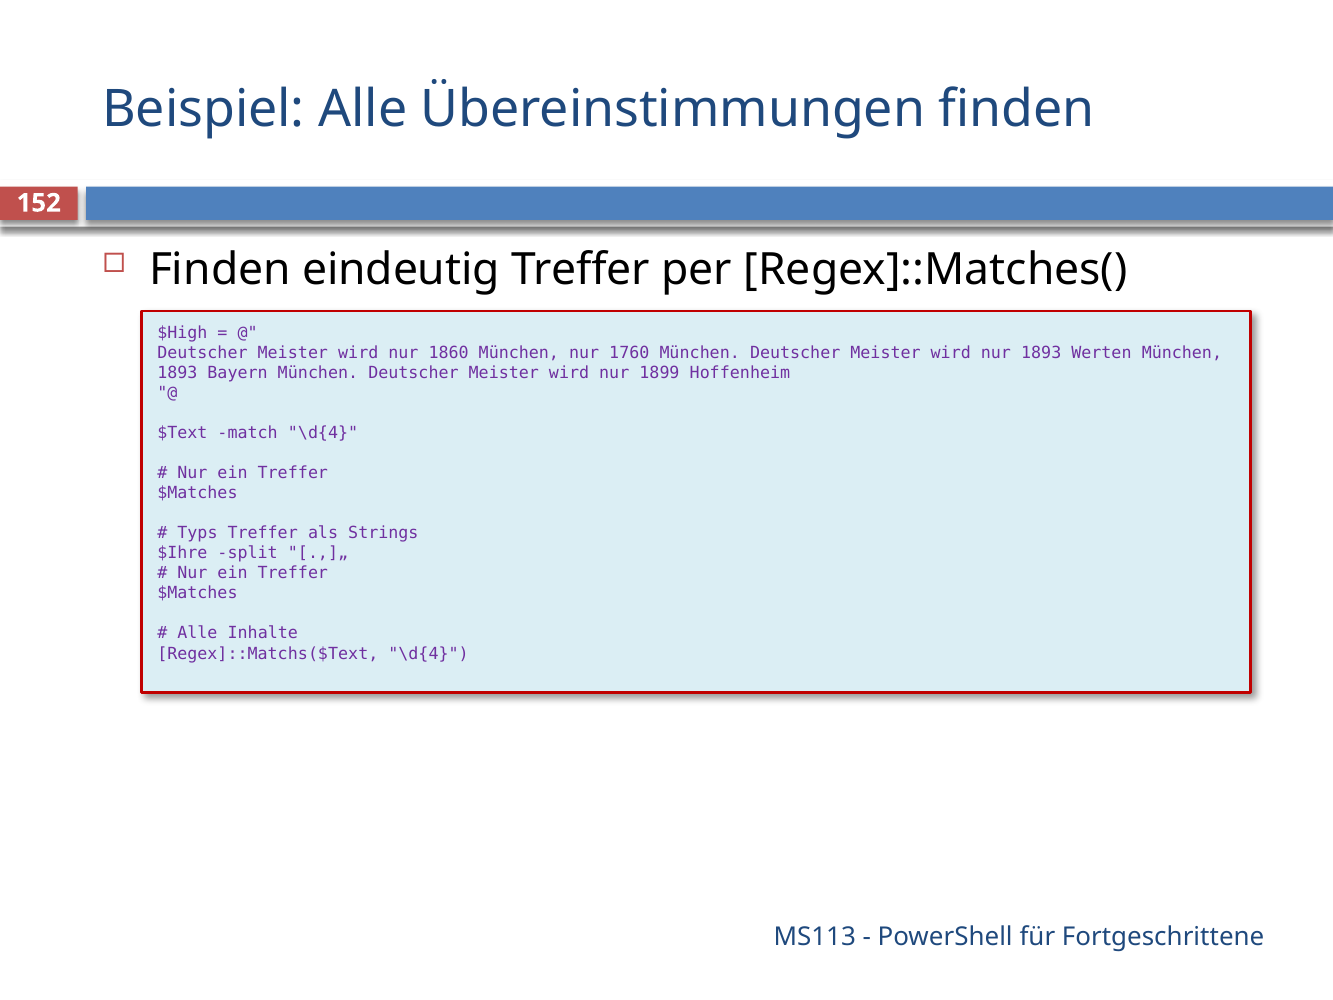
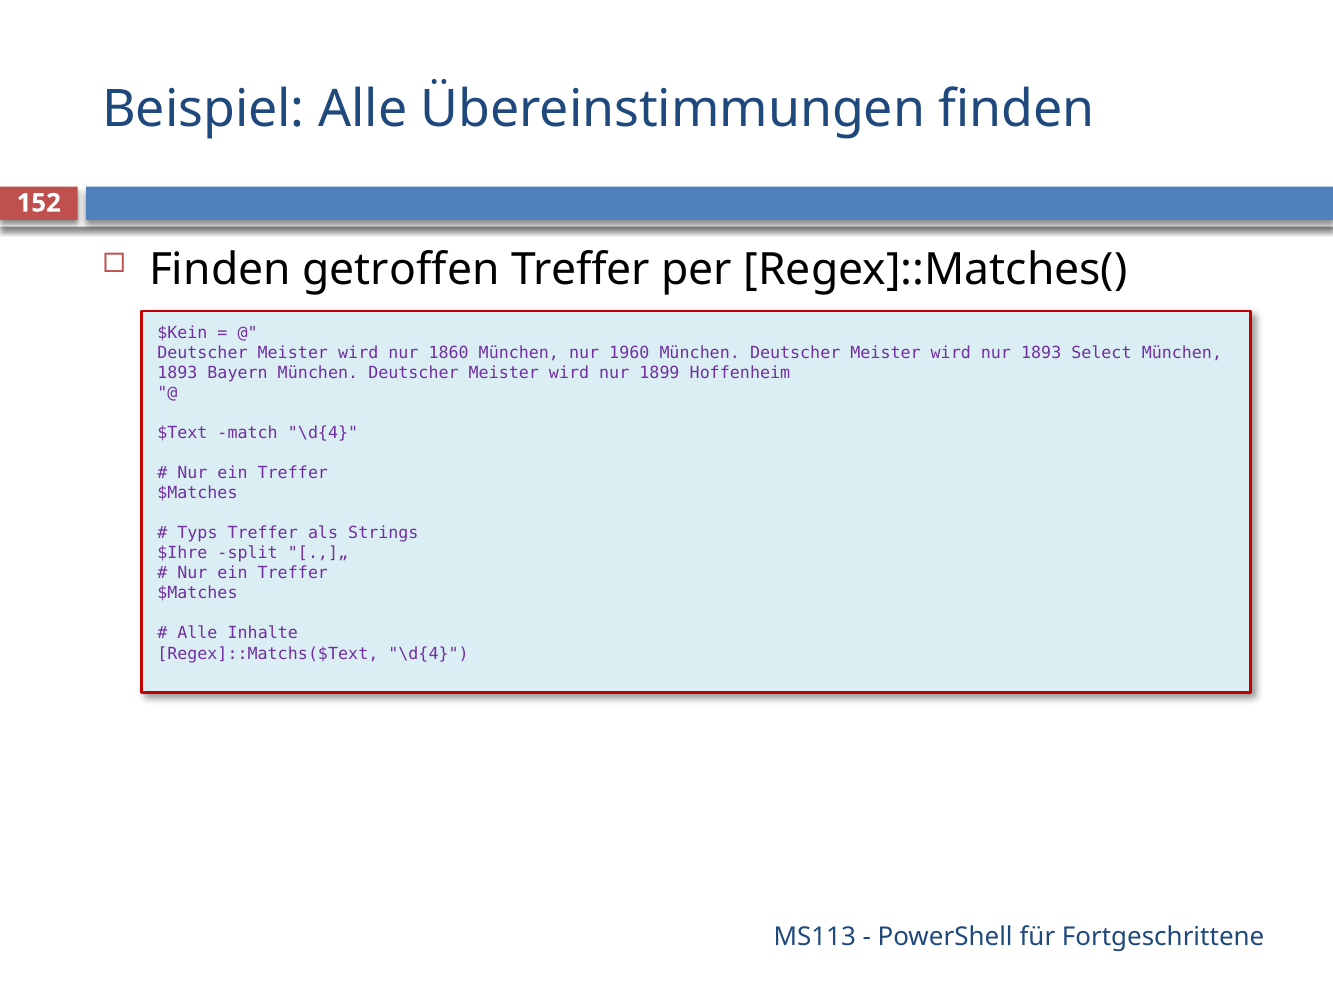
eindeutig: eindeutig -> getroffen
$High: $High -> $Kein
1760: 1760 -> 1960
Werten: Werten -> Select
